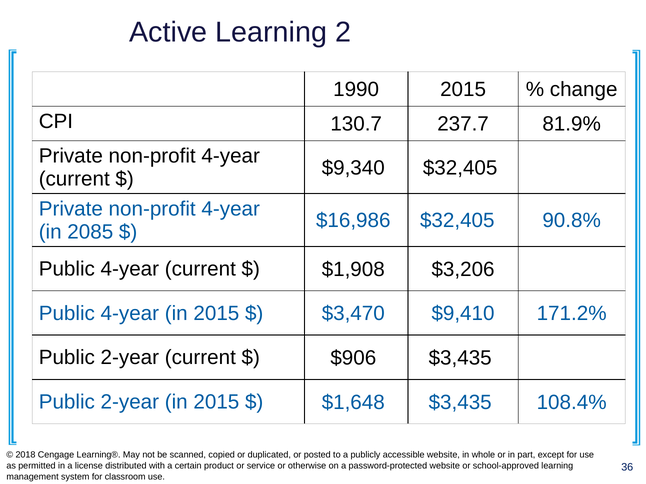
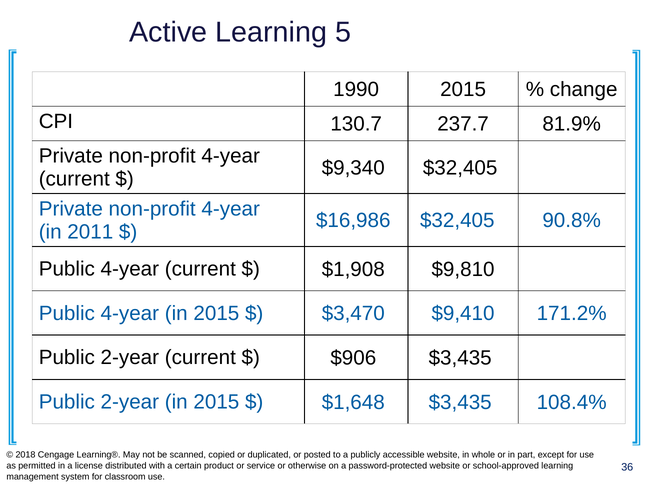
2: 2 -> 5
2085: 2085 -> 2011
$3,206: $3,206 -> $9,810
